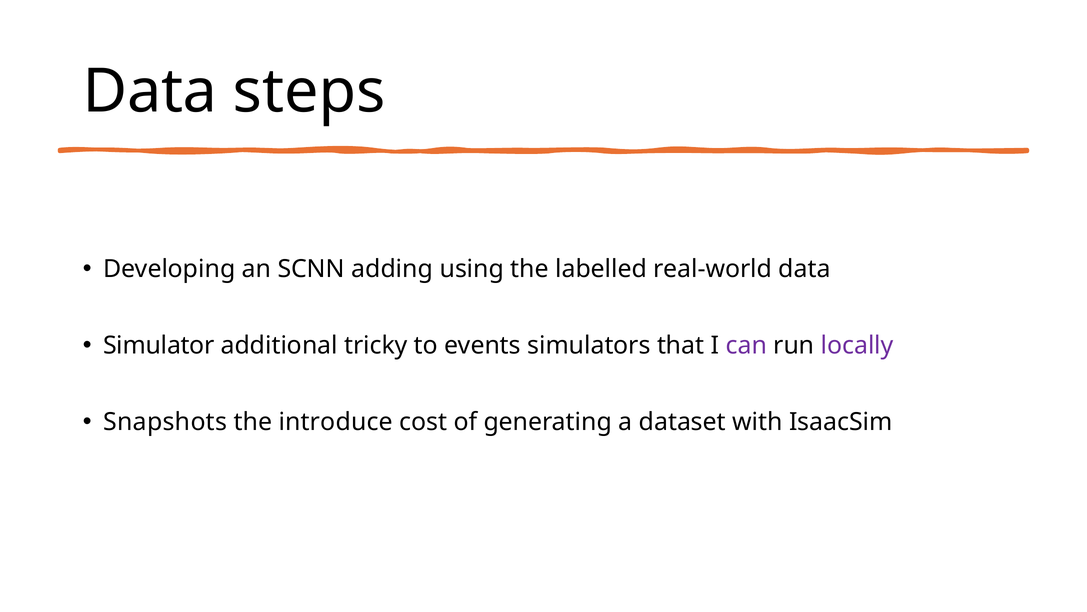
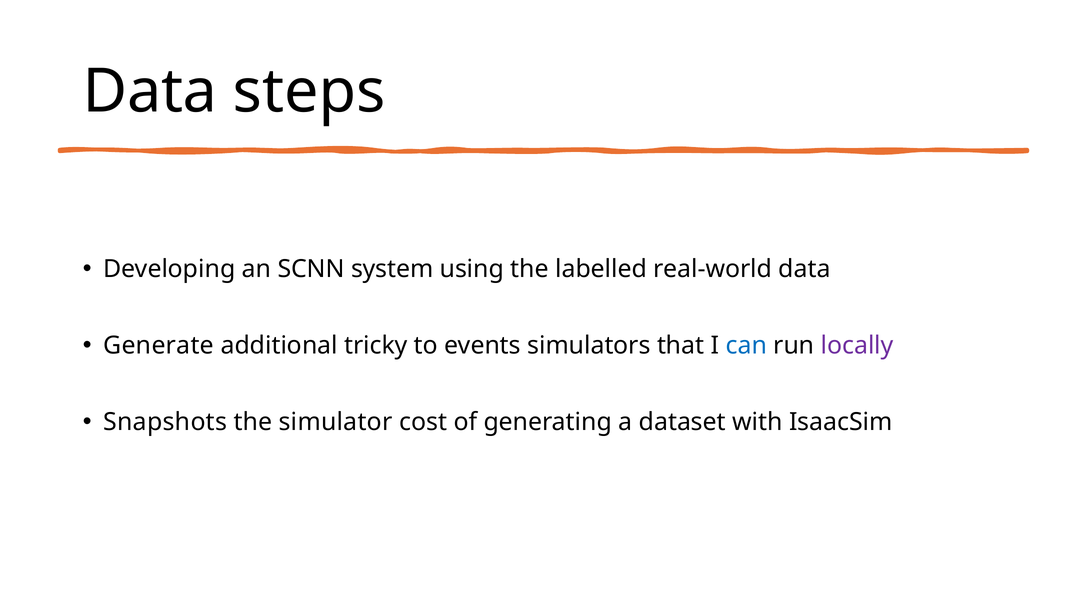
adding: adding -> system
Simulator: Simulator -> Generate
can colour: purple -> blue
introduce: introduce -> simulator
